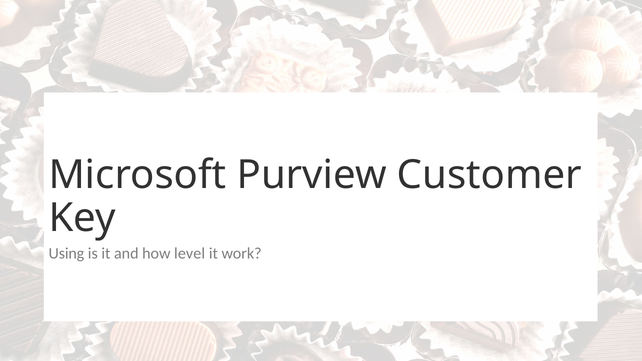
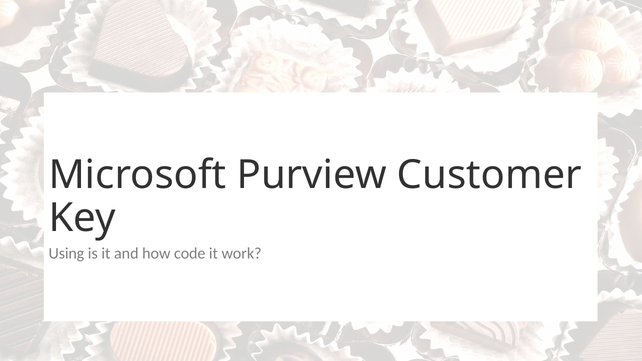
level: level -> code
